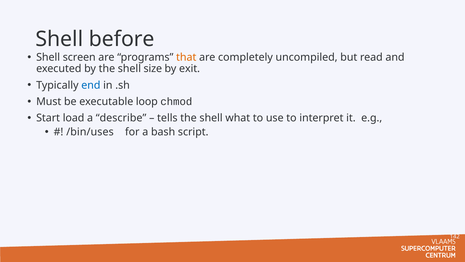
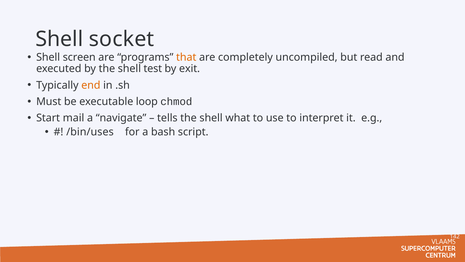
before: before -> socket
size: size -> test
end colour: blue -> orange
load: load -> mail
describe: describe -> navigate
